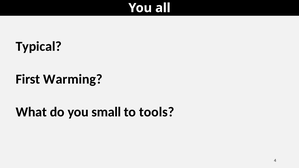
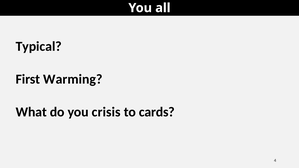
small: small -> crisis
tools: tools -> cards
